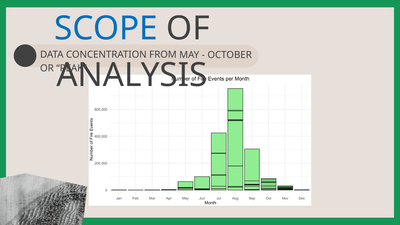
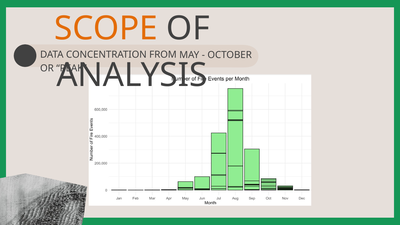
SCOPE colour: blue -> orange
